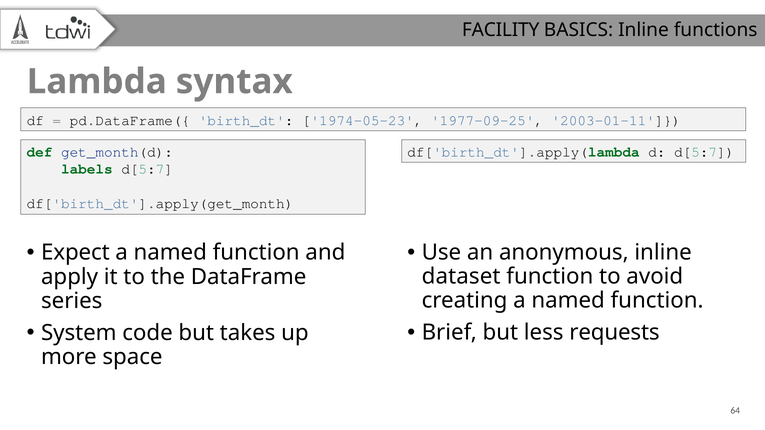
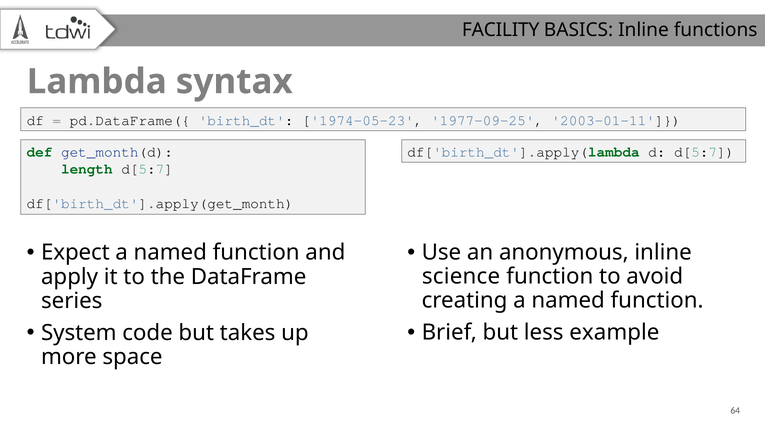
labels: labels -> length
dataset: dataset -> science
requests: requests -> example
